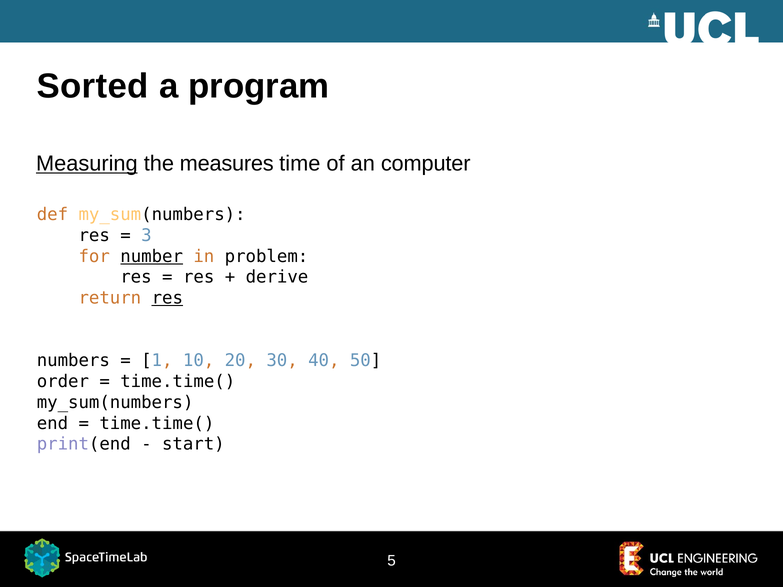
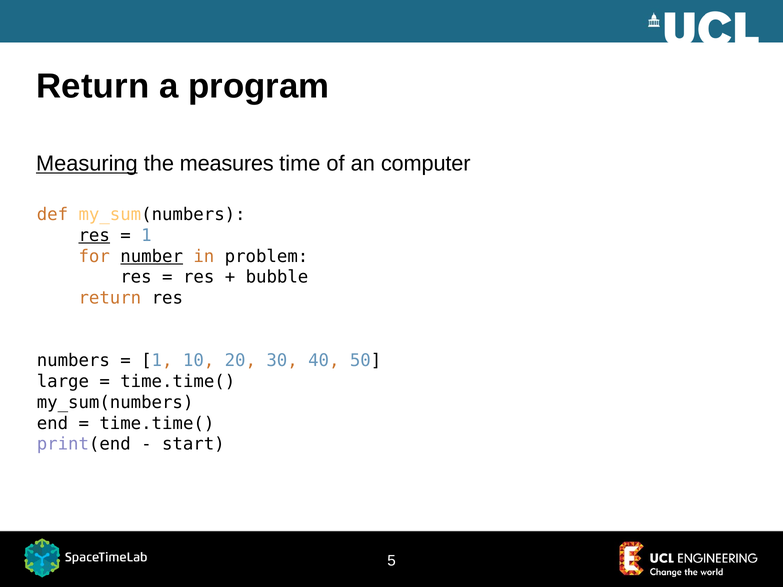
Sorted at (93, 86): Sorted -> Return
res at (94, 236) underline: none -> present
3 at (146, 236): 3 -> 1
derive: derive -> bubble
res at (167, 298) underline: present -> none
order: order -> large
